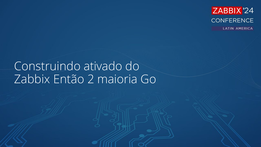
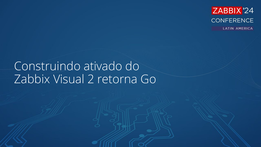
Então: Então -> Visual
maioria: maioria -> retorna
